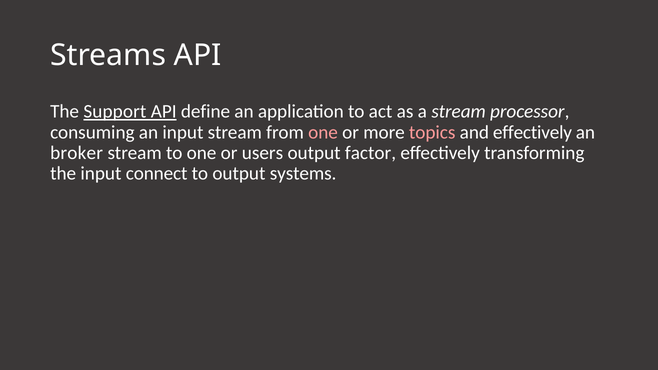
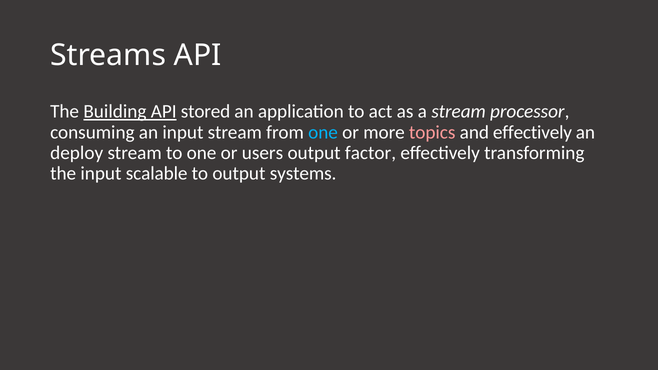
Support: Support -> Building
define: define -> stored
one at (323, 132) colour: pink -> light blue
broker: broker -> deploy
connect: connect -> scalable
